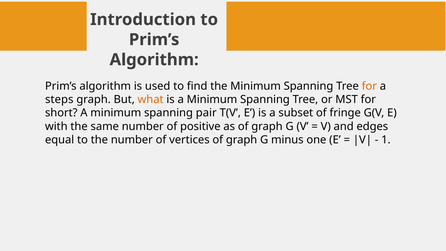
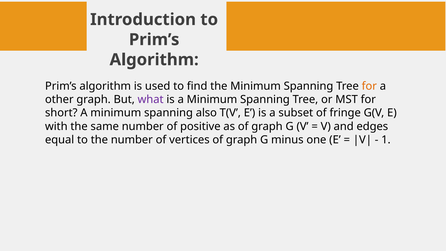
steps: steps -> other
what colour: orange -> purple
pair: pair -> also
